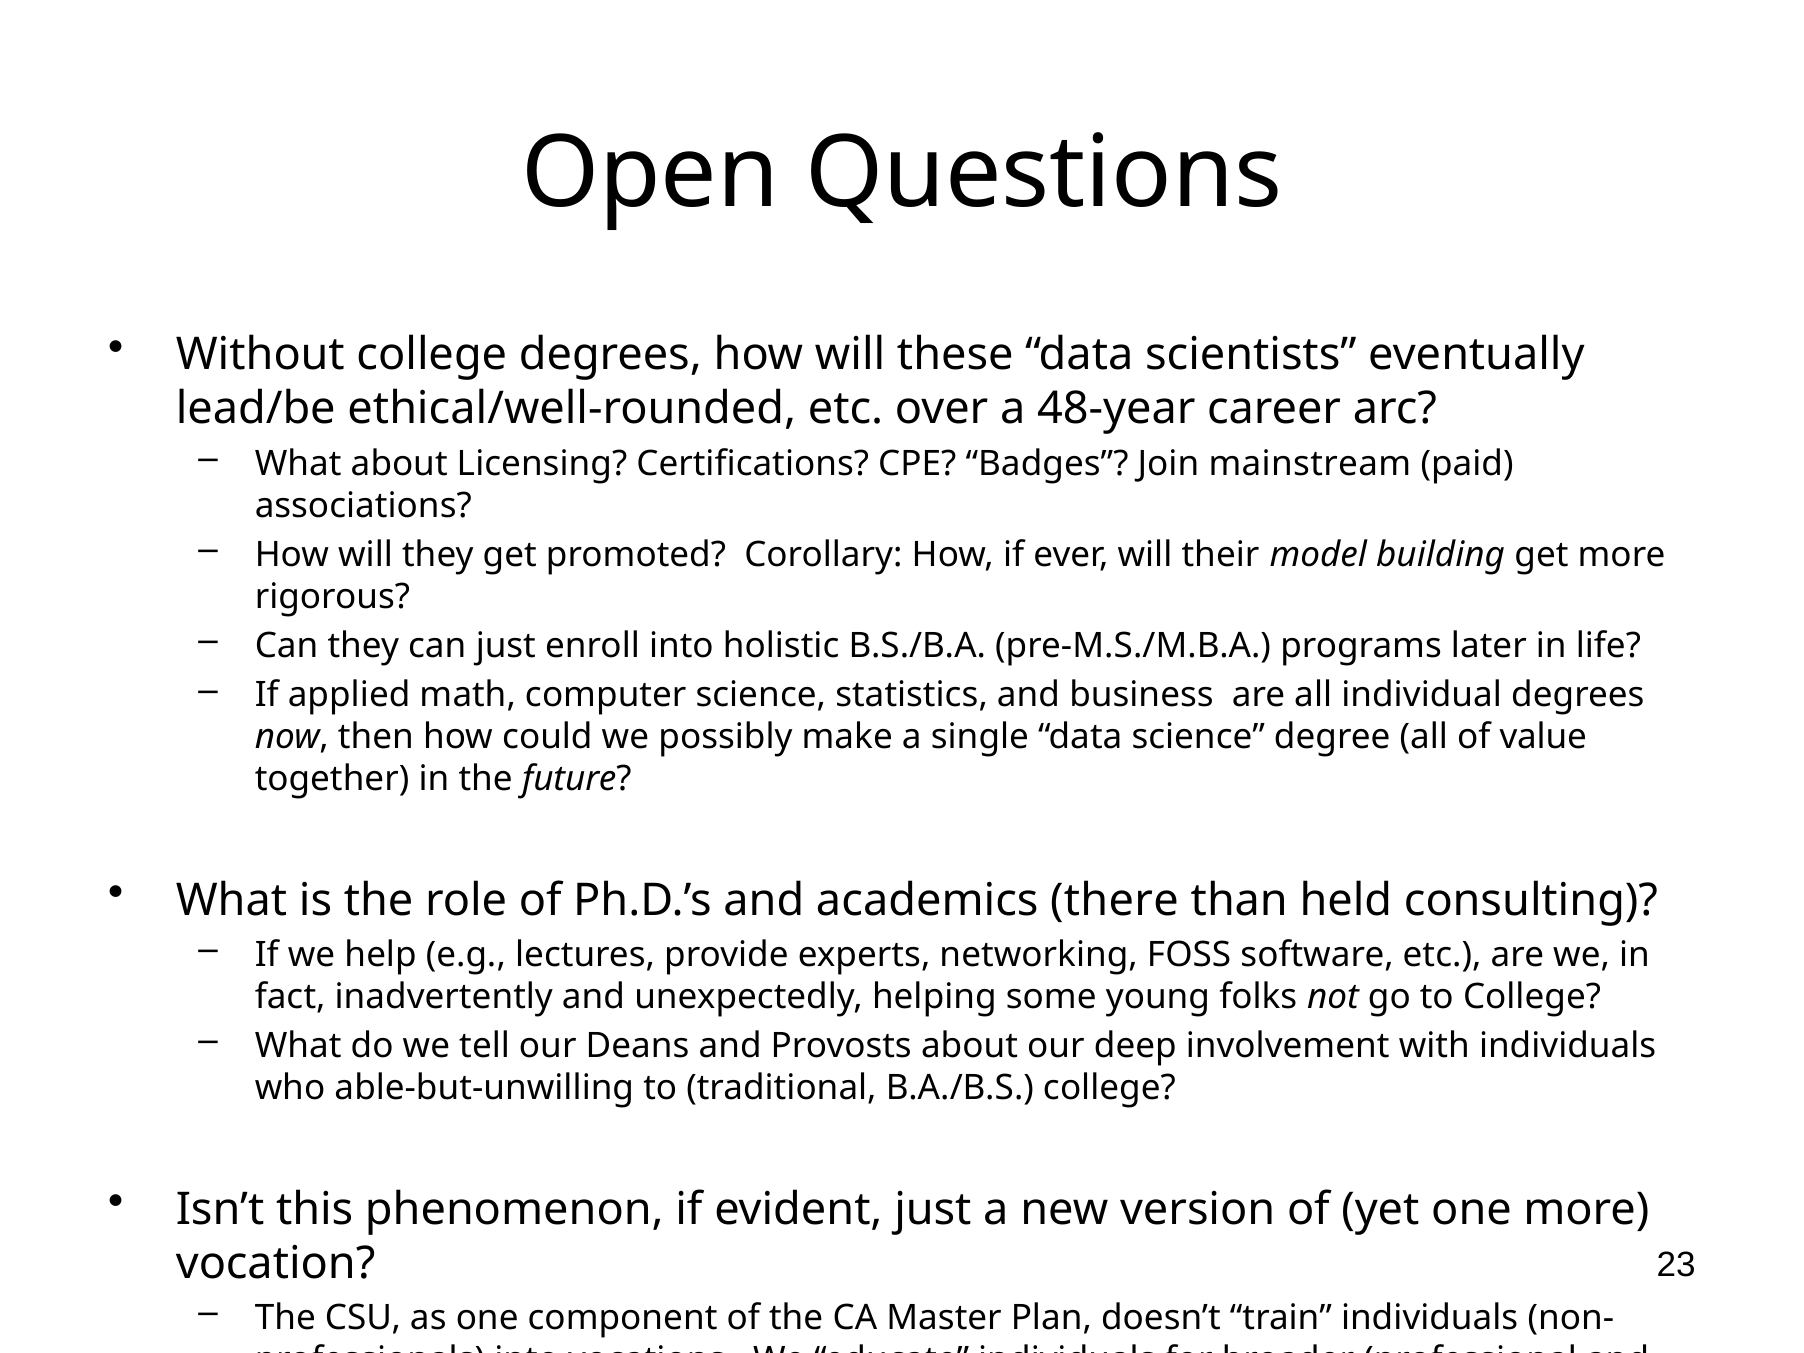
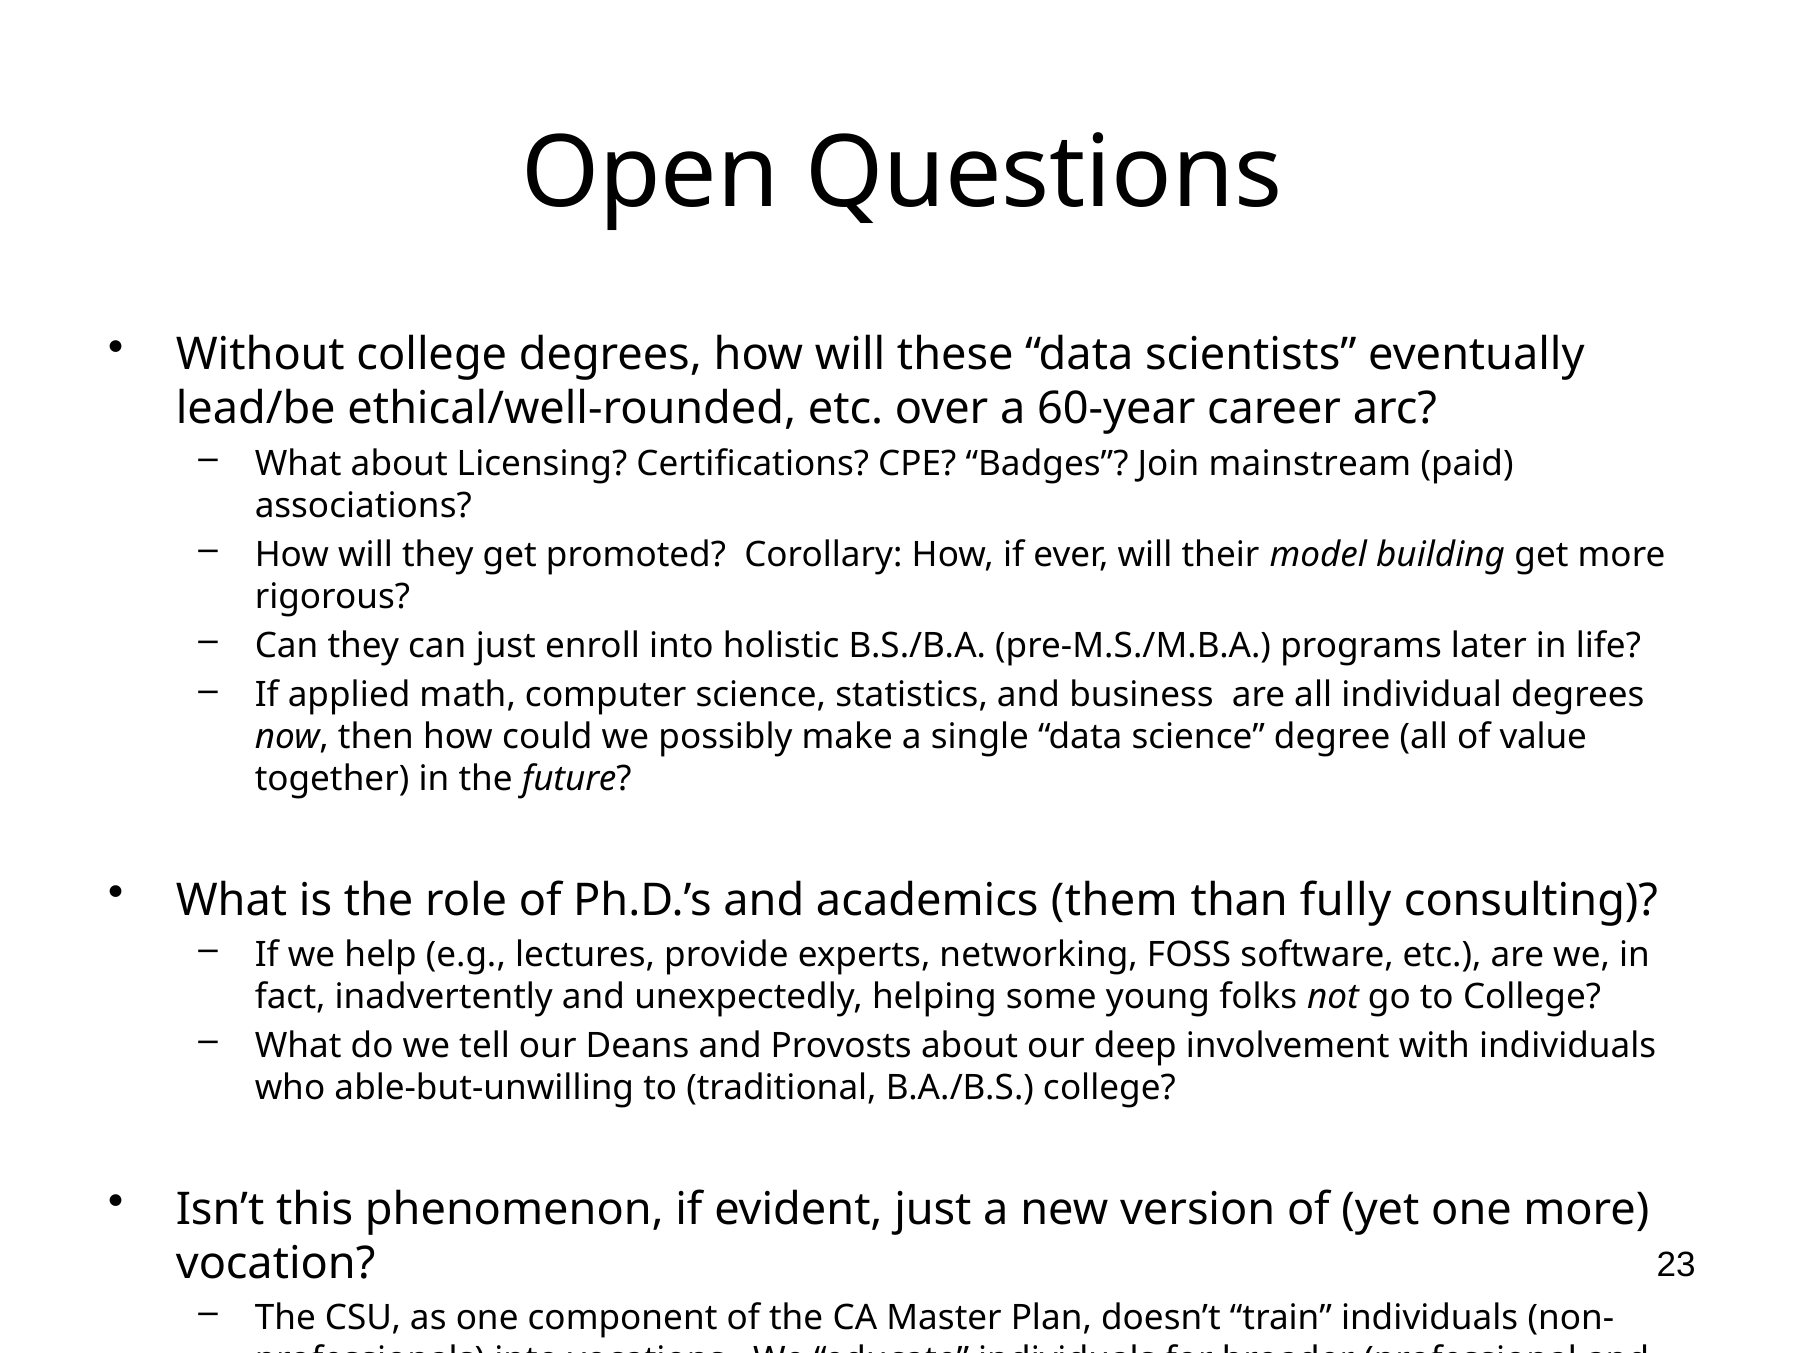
48-year: 48-year -> 60-year
there: there -> them
held: held -> fully
